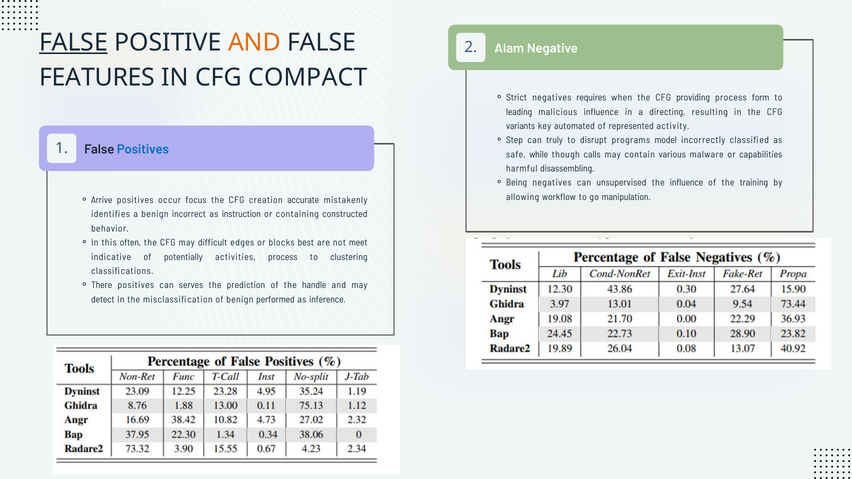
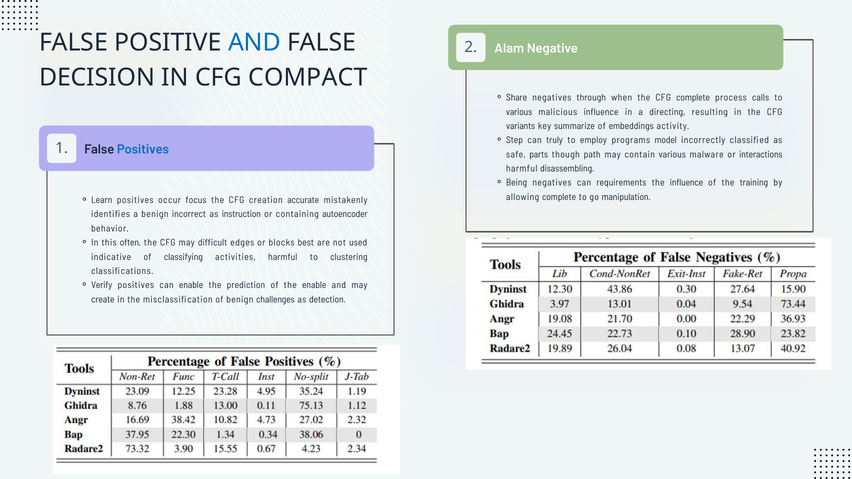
FALSE at (73, 43) underline: present -> none
AND at (255, 43) colour: orange -> blue
FEATURES: FEATURES -> DECISION
Strict: Strict -> Share
requires: requires -> through
CFG providing: providing -> complete
form: form -> calls
leading at (519, 112): leading -> various
automated: automated -> summarize
represented: represented -> embeddings
disrupt: disrupt -> employ
while: while -> parts
calls: calls -> path
capabilities: capabilities -> interactions
unsupervised: unsupervised -> requirements
allowing workflow: workflow -> complete
Arrive: Arrive -> Learn
constructed: constructed -> autoencoder
meet: meet -> used
potentially: potentially -> classifying
activities process: process -> harmful
There: There -> Verify
can serves: serves -> enable
the handle: handle -> enable
detect: detect -> create
performed: performed -> challenges
inference: inference -> detection
